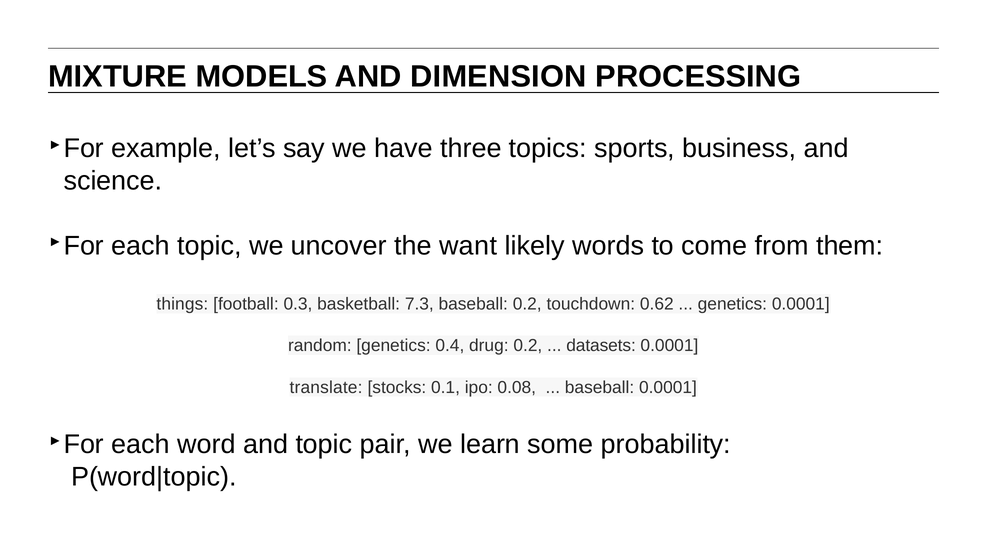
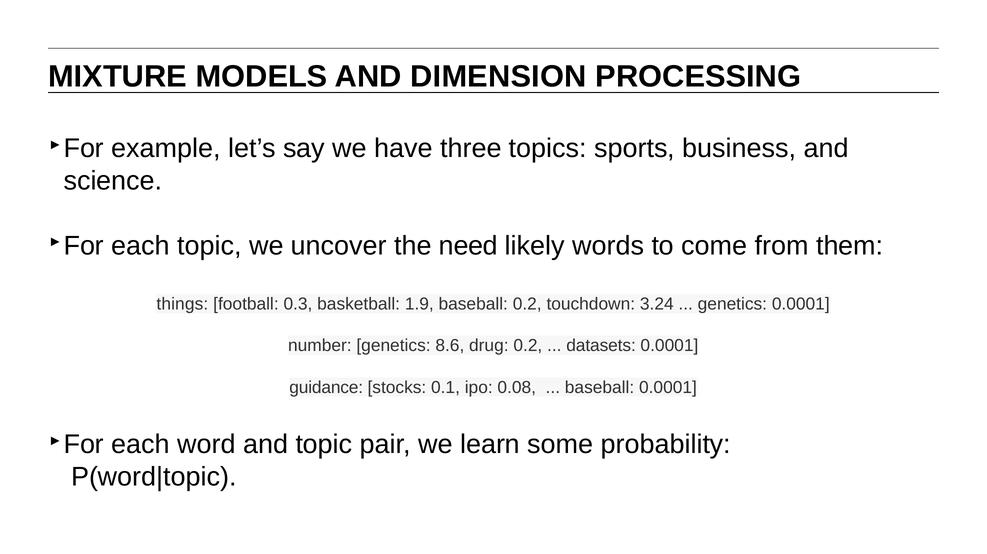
want: want -> need
7.3: 7.3 -> 1.9
0.62: 0.62 -> 3.24
random: random -> number
0.4: 0.4 -> 8.6
translate: translate -> guidance
